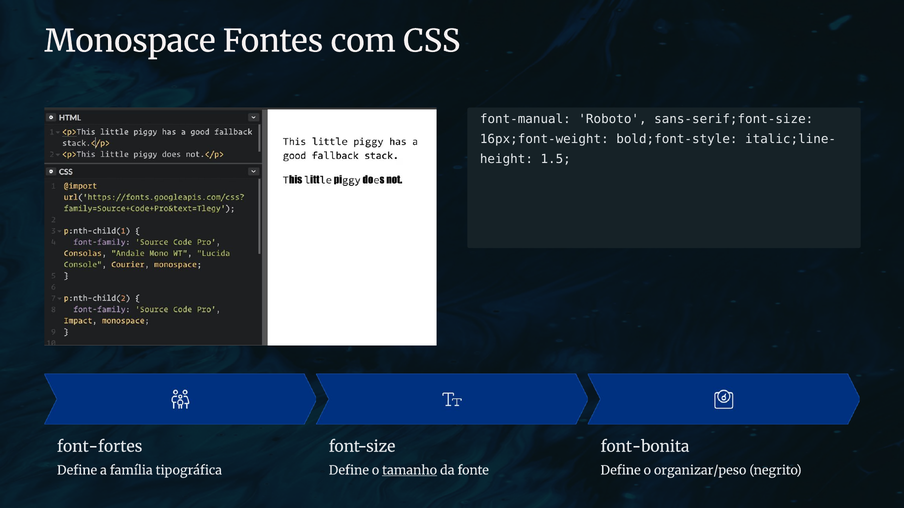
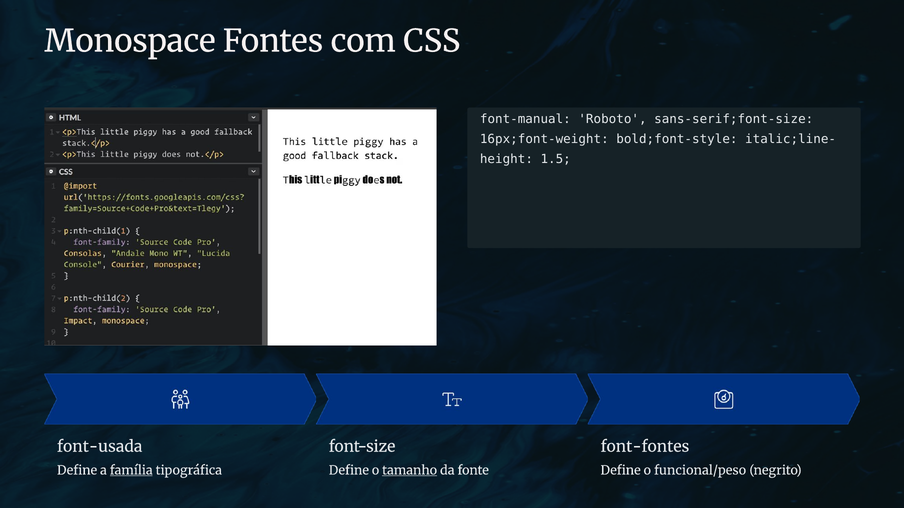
font-fortes: font-fortes -> font-usada
font-bonita: font-bonita -> font-fontes
família underline: none -> present
organizar/peso: organizar/peso -> funcional/peso
